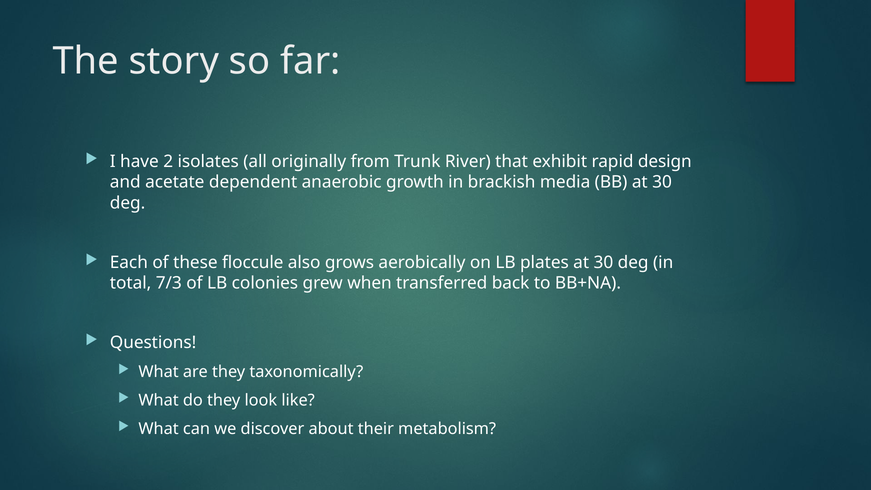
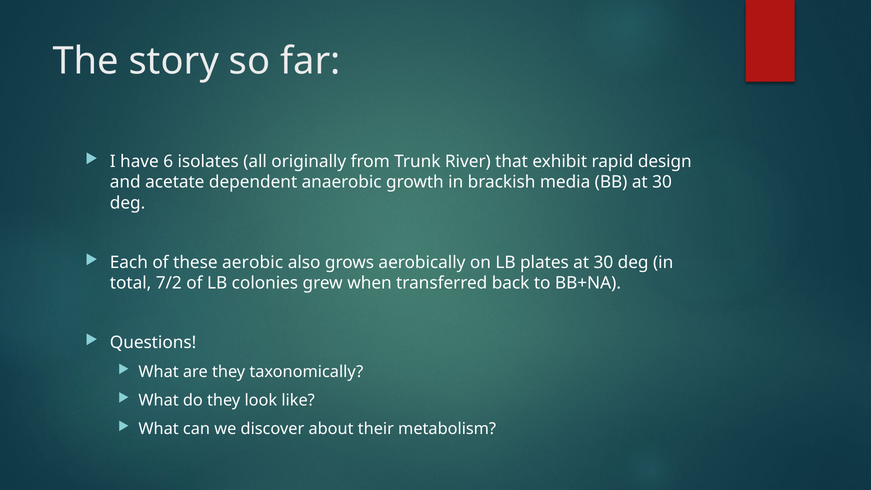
2: 2 -> 6
floccule: floccule -> aerobic
7/3: 7/3 -> 7/2
